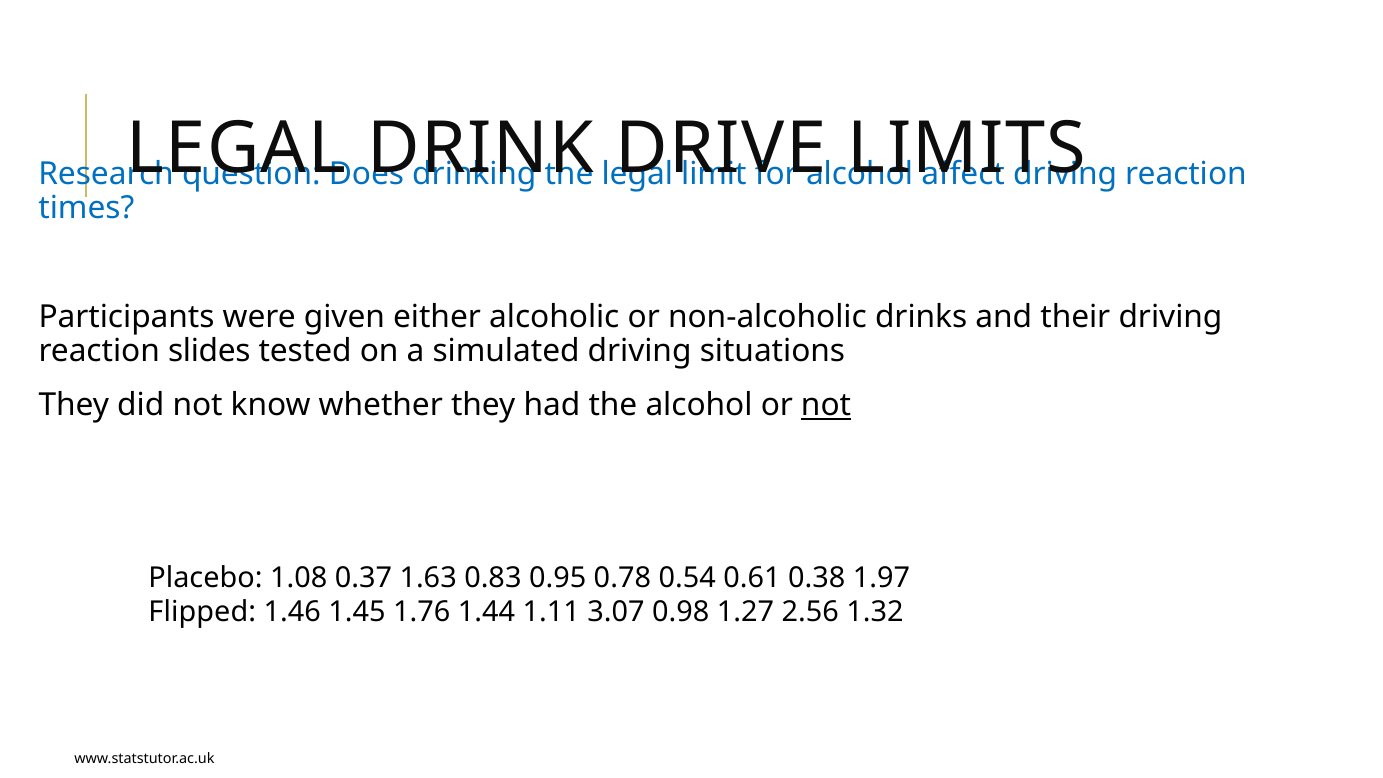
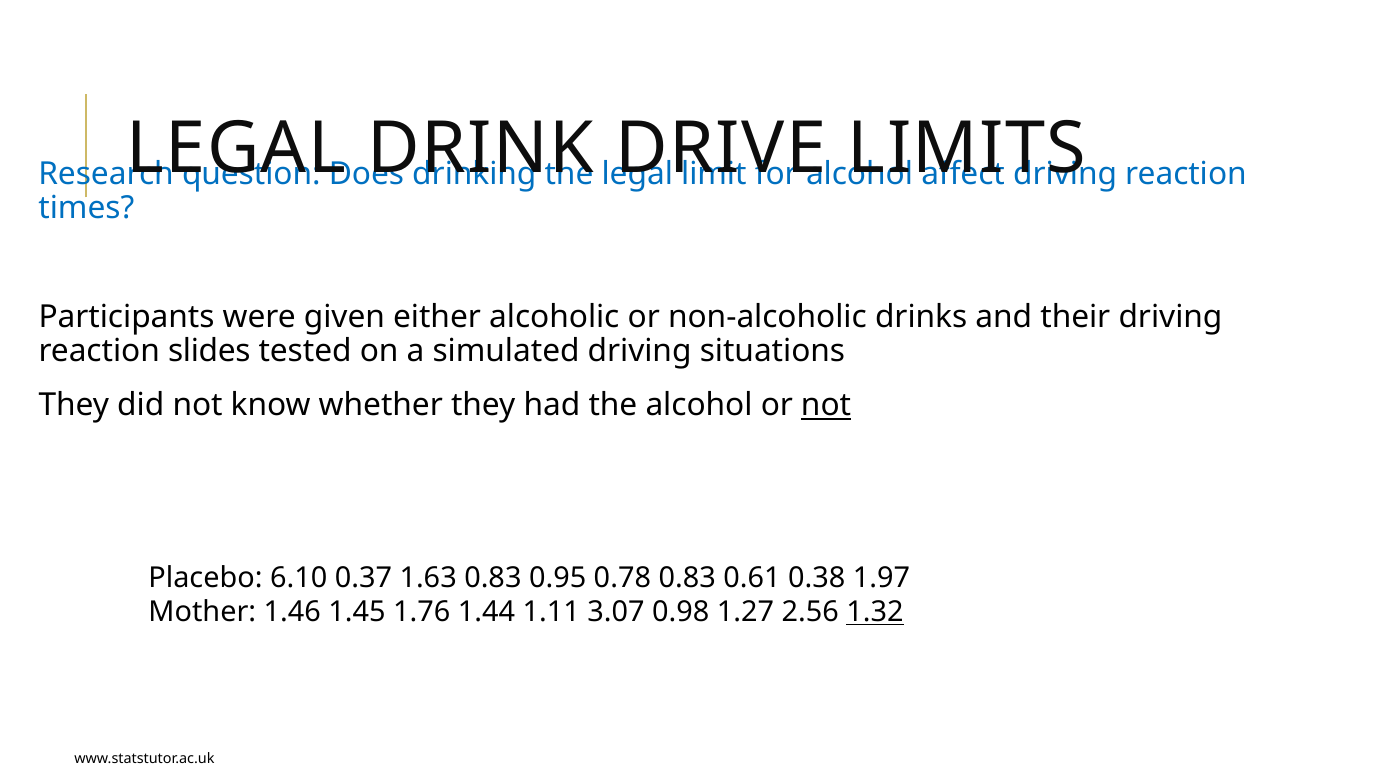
1.08: 1.08 -> 6.10
0.78 0.54: 0.54 -> 0.83
Flipped: Flipped -> Mother
1.32 underline: none -> present
